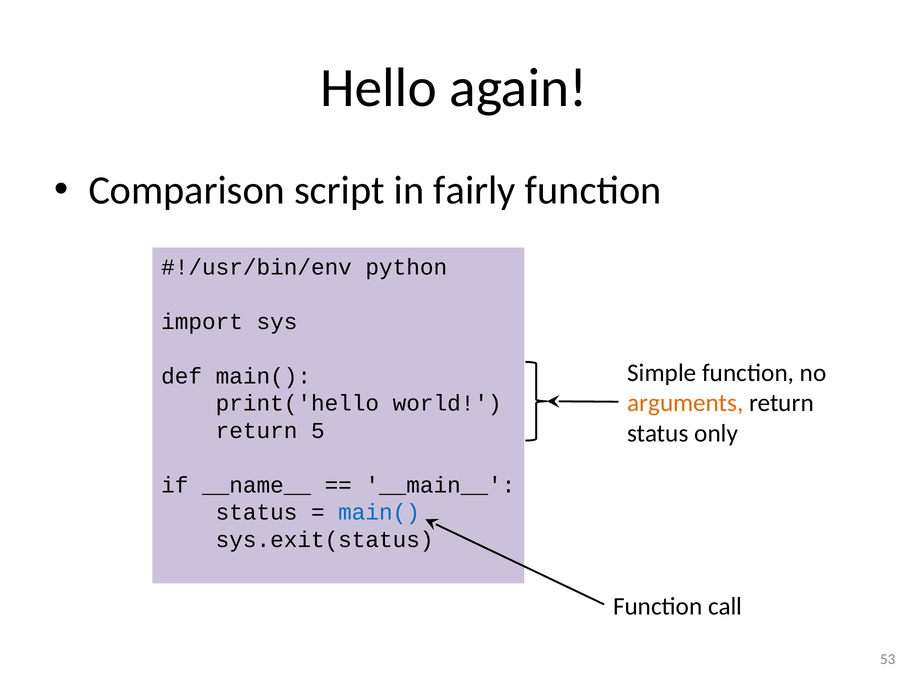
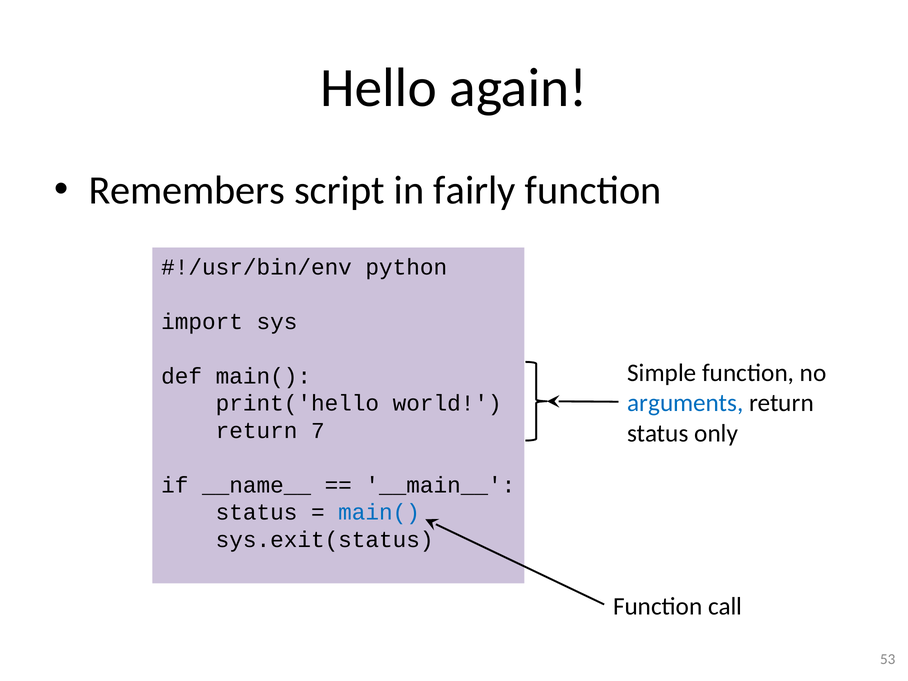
Comparison: Comparison -> Remembers
arguments colour: orange -> blue
5: 5 -> 7
